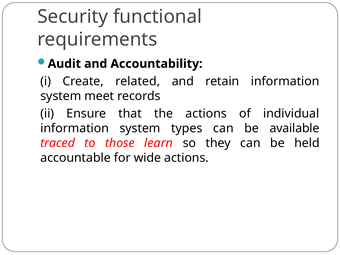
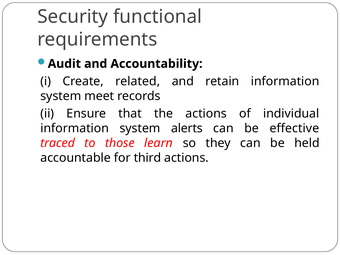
types: types -> alerts
available: available -> effective
wide: wide -> third
